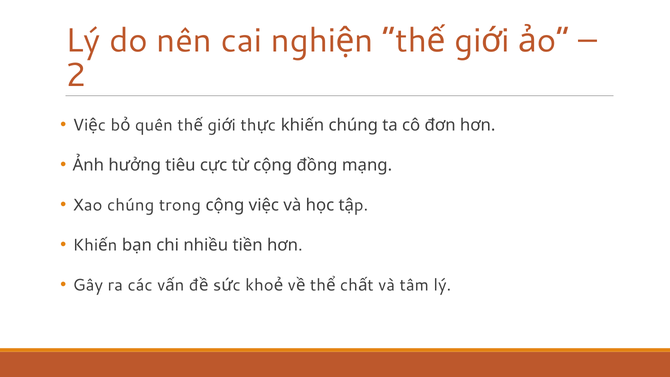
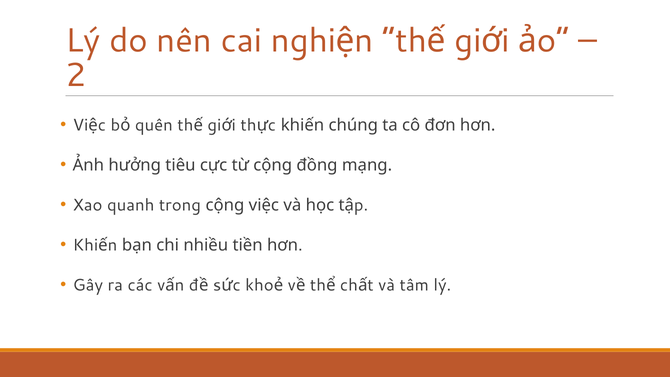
Xao chúng: chúng -> quanh
